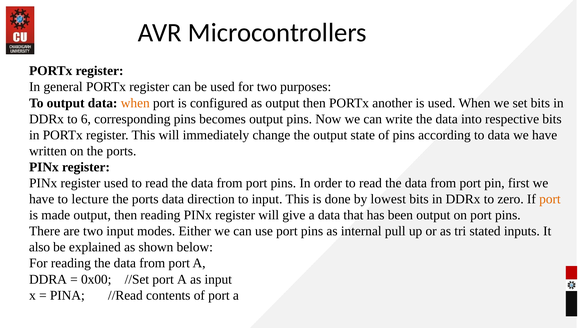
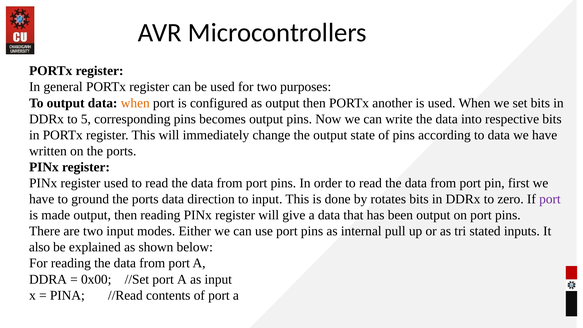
6: 6 -> 5
lecture: lecture -> ground
lowest: lowest -> rotates
port at (550, 199) colour: orange -> purple
